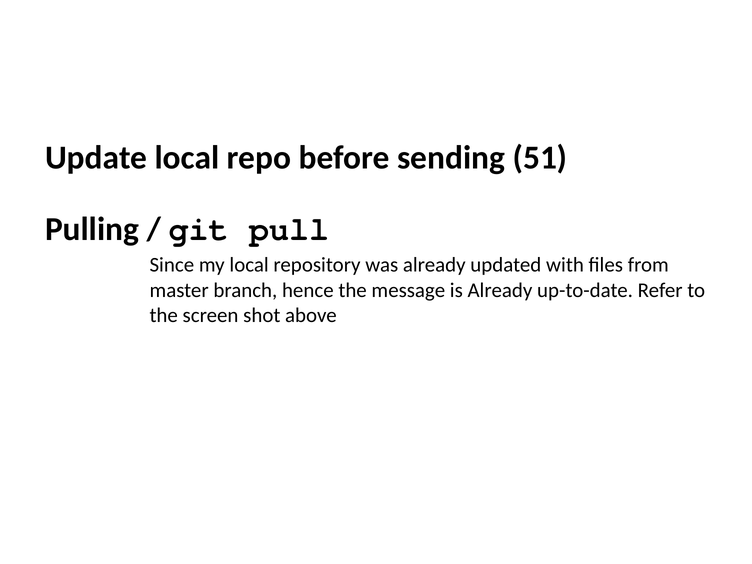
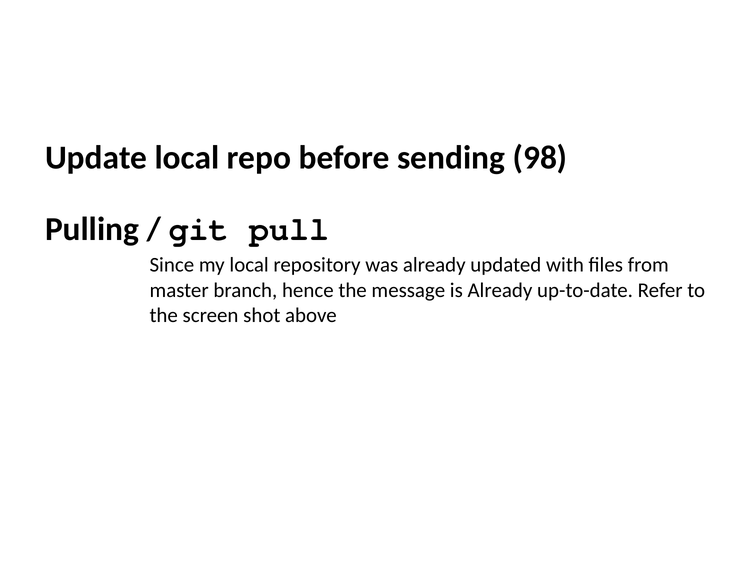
51: 51 -> 98
